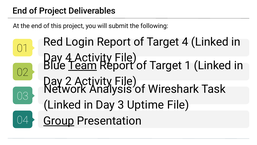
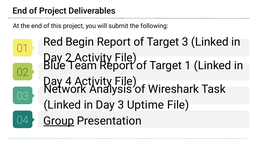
Login: Login -> Begin
Target 4: 4 -> 3
Day 4: 4 -> 2
Team underline: present -> none
2: 2 -> 4
